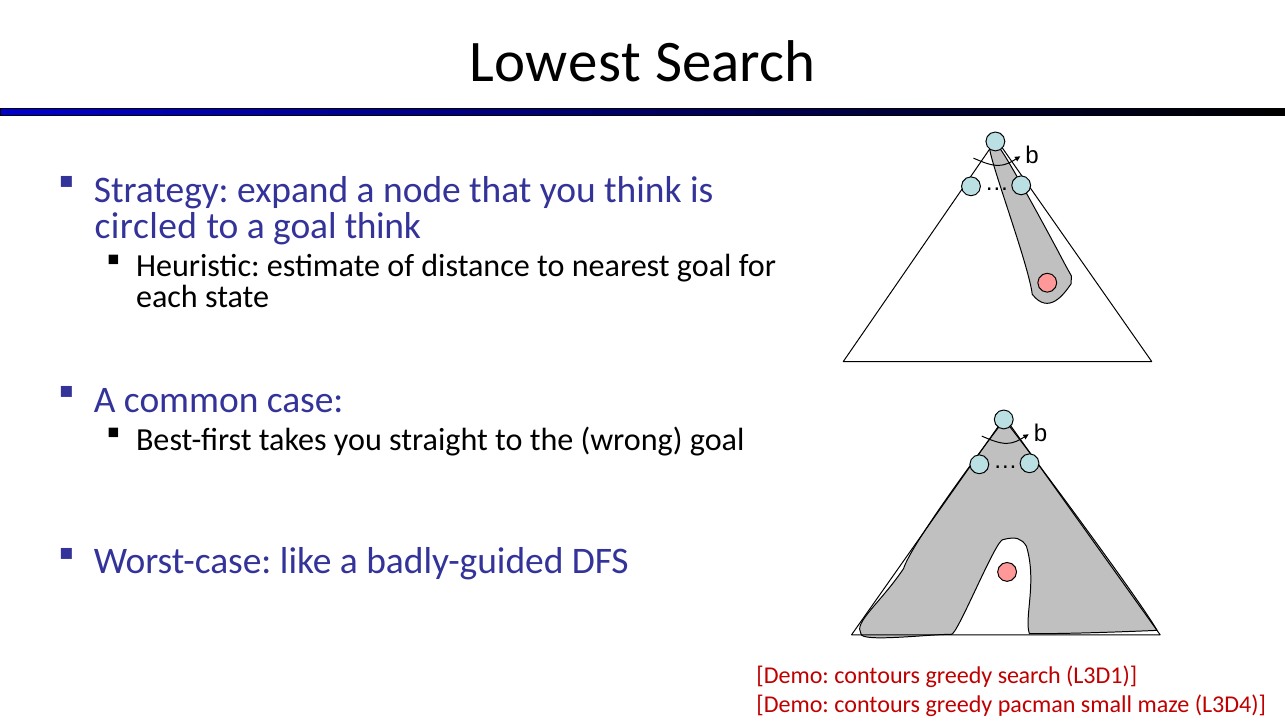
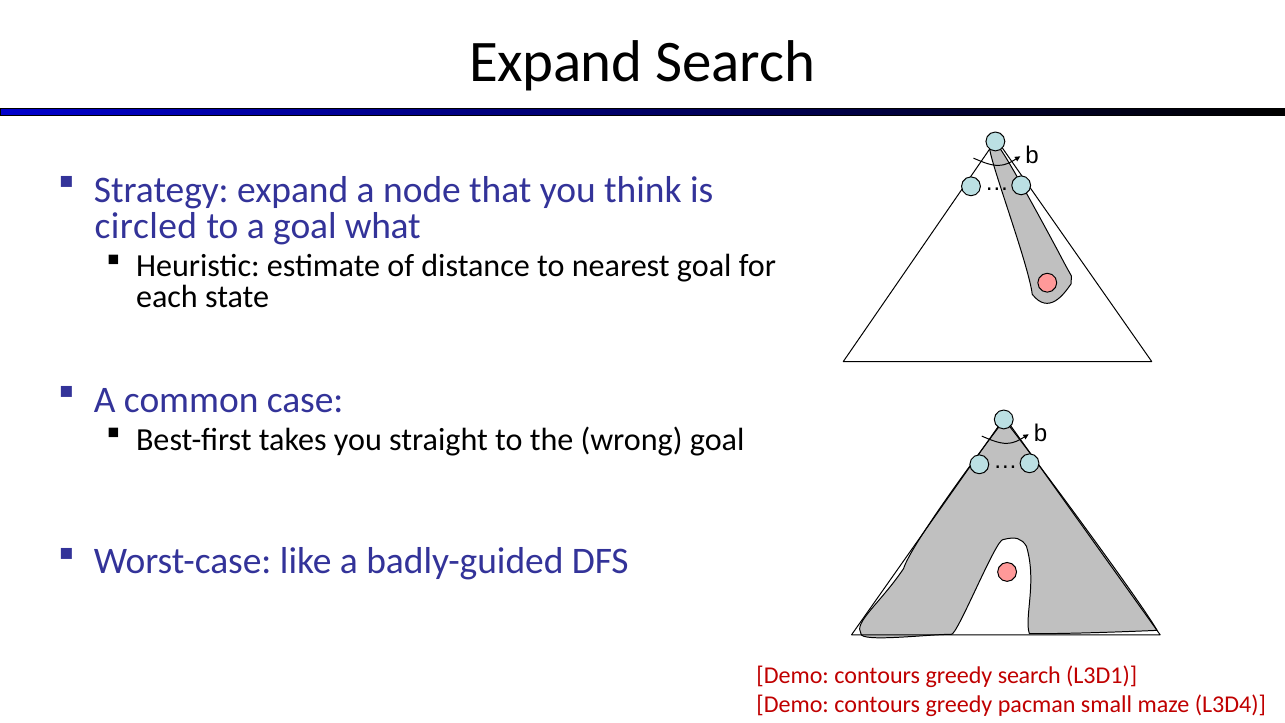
Lowest at (555, 62): Lowest -> Expand
goal think: think -> what
